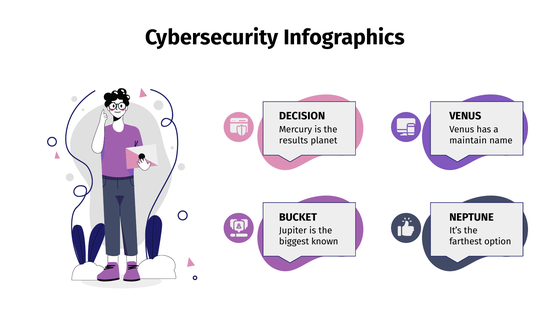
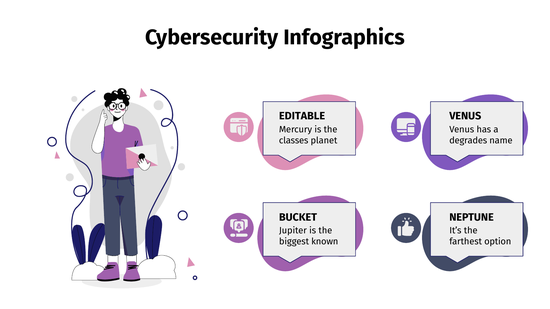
DECISION: DECISION -> EDITABLE
results: results -> classes
maintain: maintain -> degrades
